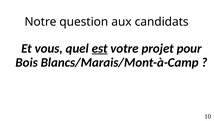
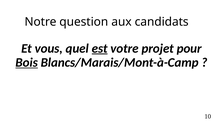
Bois underline: none -> present
